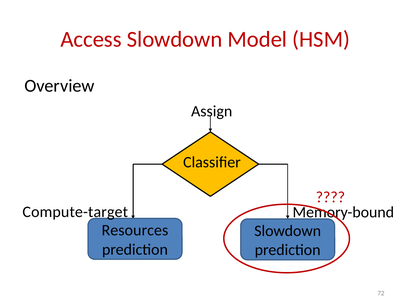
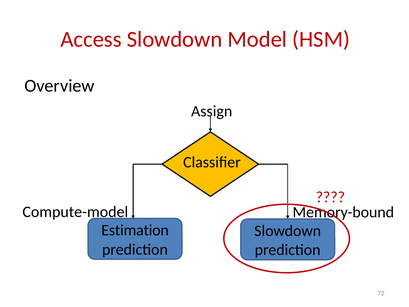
Compute-target: Compute-target -> Compute-model
Resources: Resources -> Estimation
